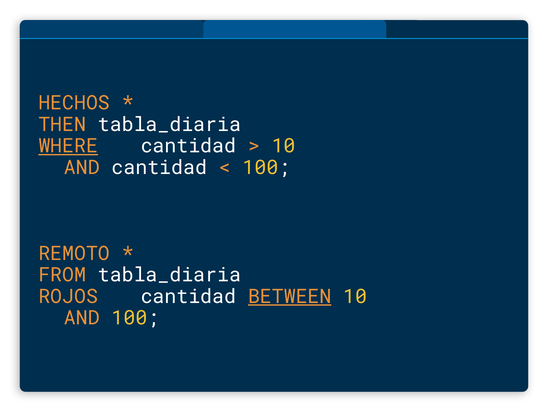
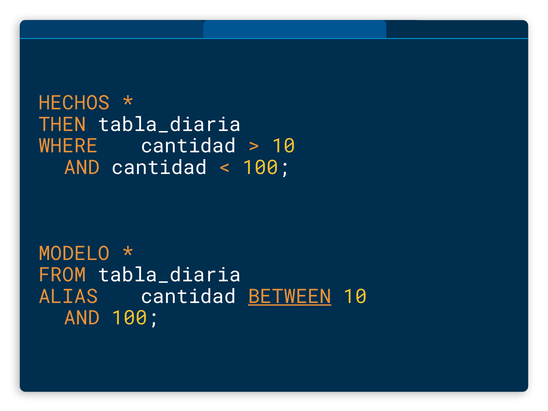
WHERE underline: present -> none
REMOTO: REMOTO -> MODELO
ROJOS: ROJOS -> ALIAS
